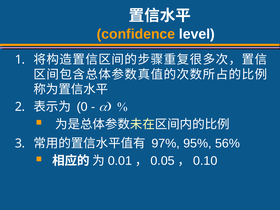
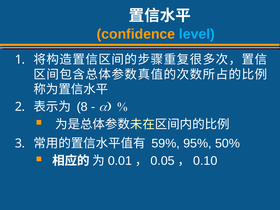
level colour: white -> light blue
0: 0 -> 8
97%: 97% -> 59%
56%: 56% -> 50%
